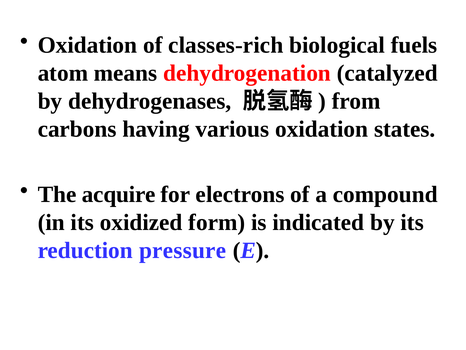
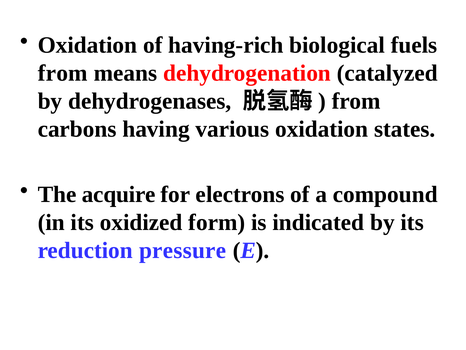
classes-rich: classes-rich -> having-rich
atom at (63, 73): atom -> from
